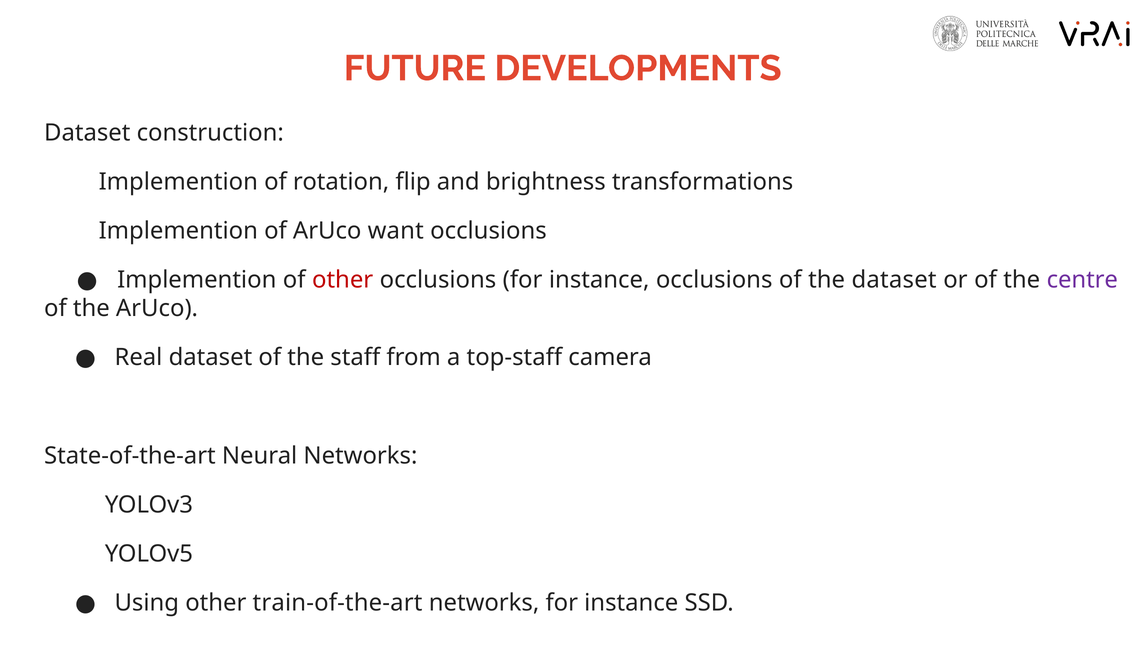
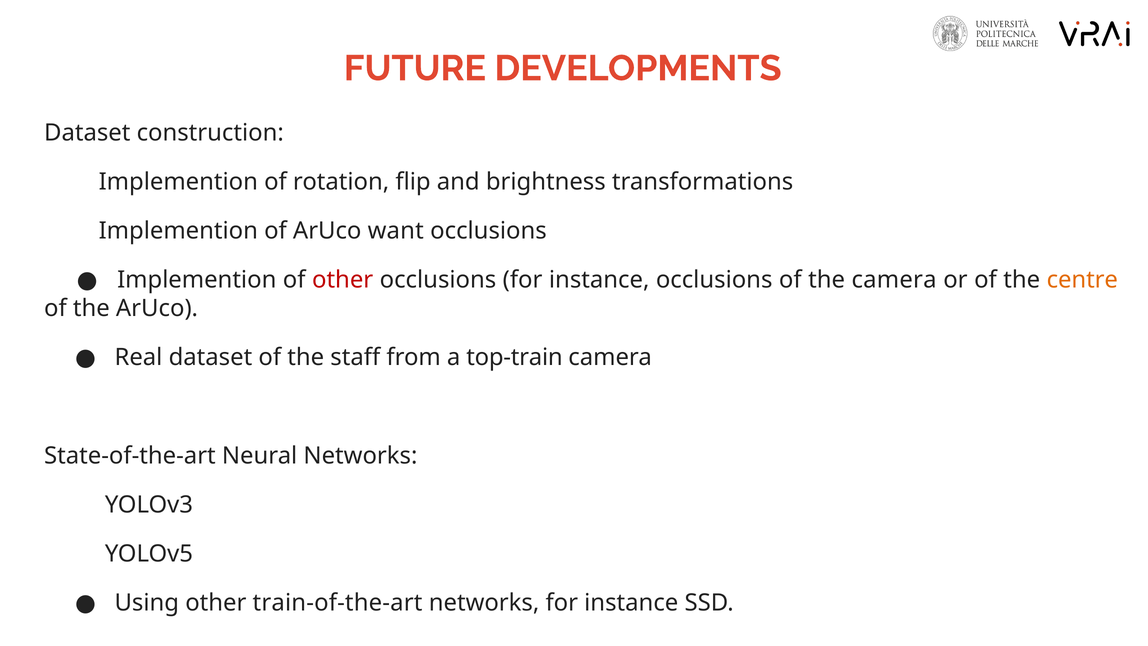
the dataset: dataset -> camera
centre colour: purple -> orange
top-staff: top-staff -> top-train
